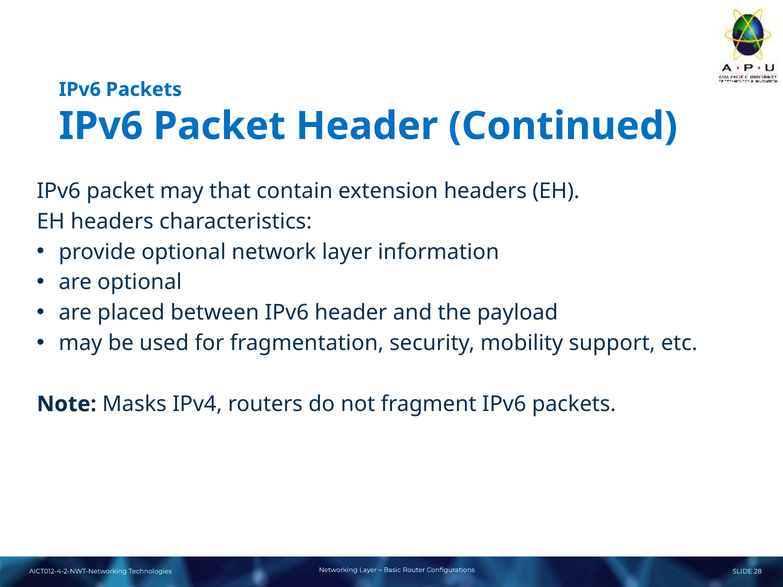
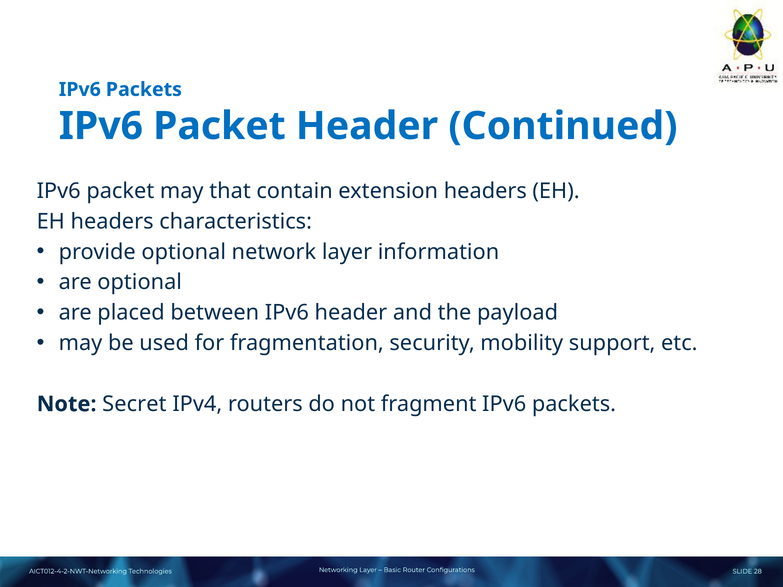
Masks: Masks -> Secret
